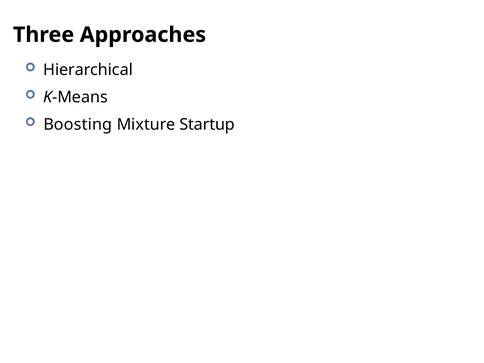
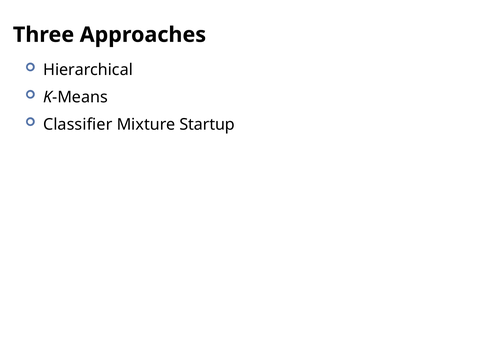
Boosting: Boosting -> Classifier
